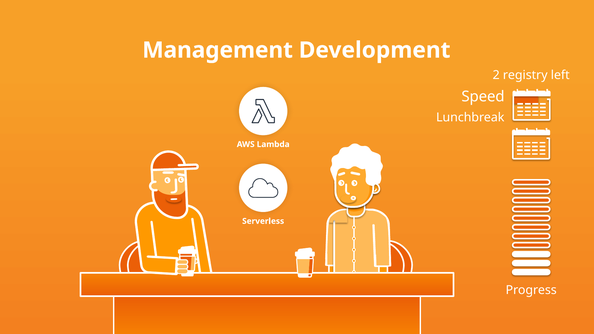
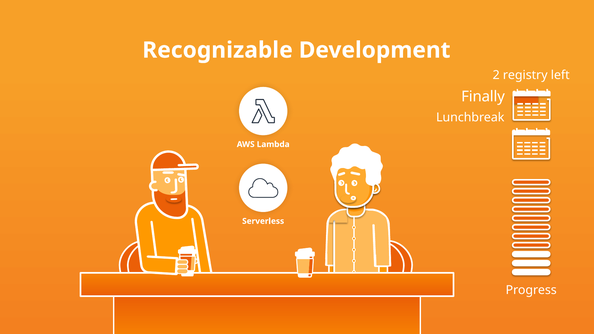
Management: Management -> Recognizable
Speed: Speed -> Finally
